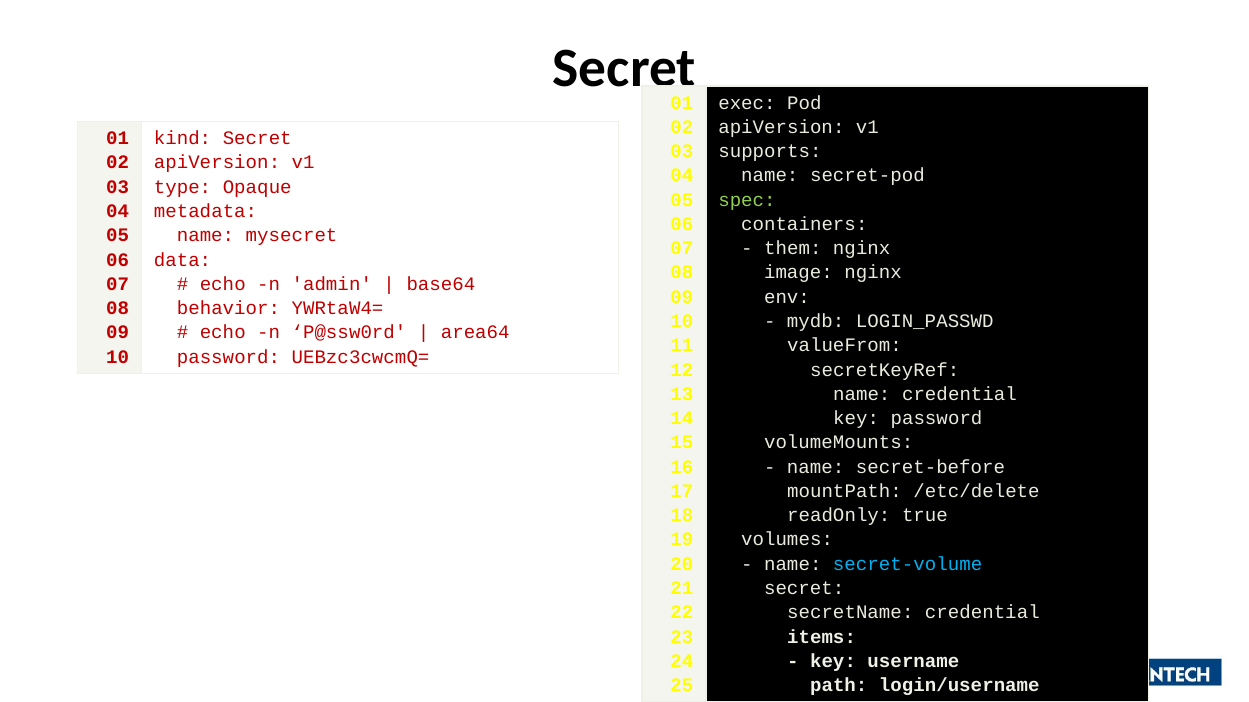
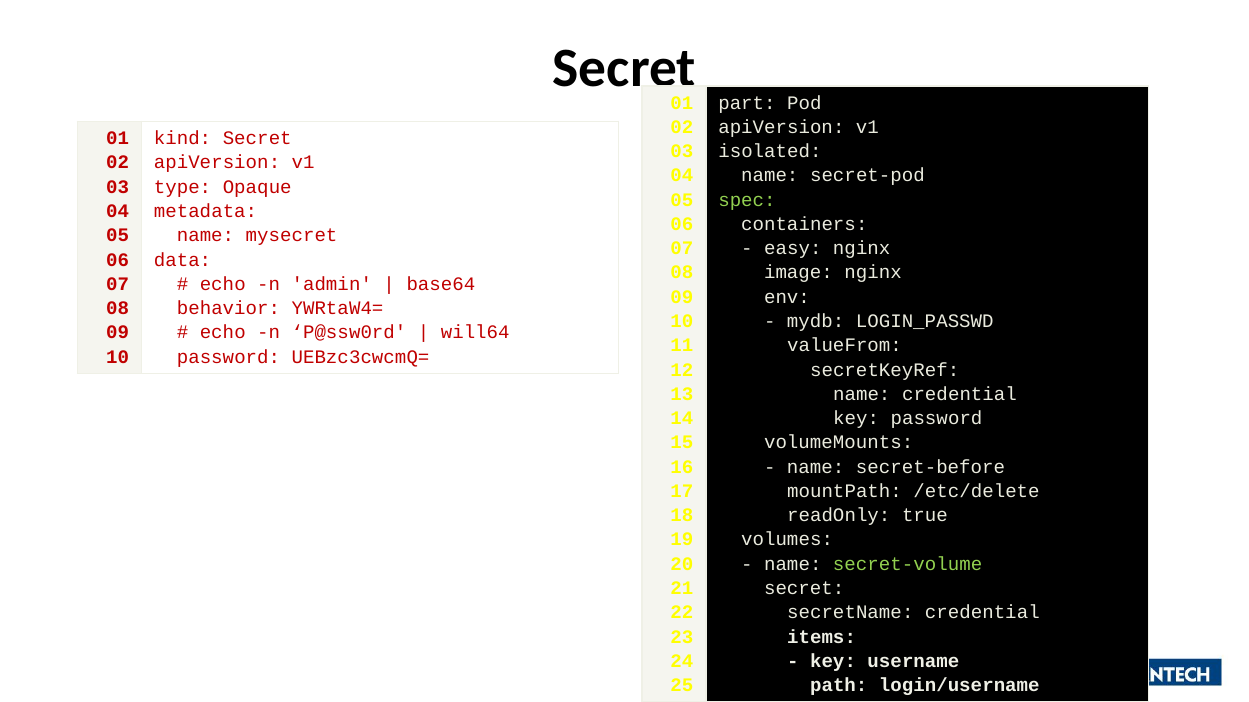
exec: exec -> part
supports: supports -> isolated
them: them -> easy
area64: area64 -> will64
secret-volume colour: light blue -> light green
